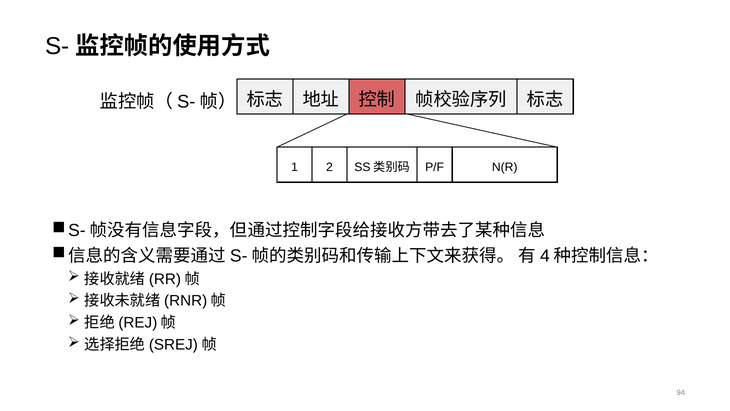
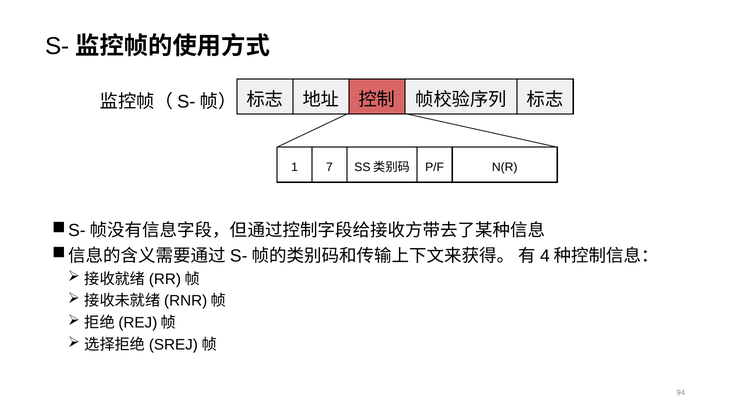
2: 2 -> 7
